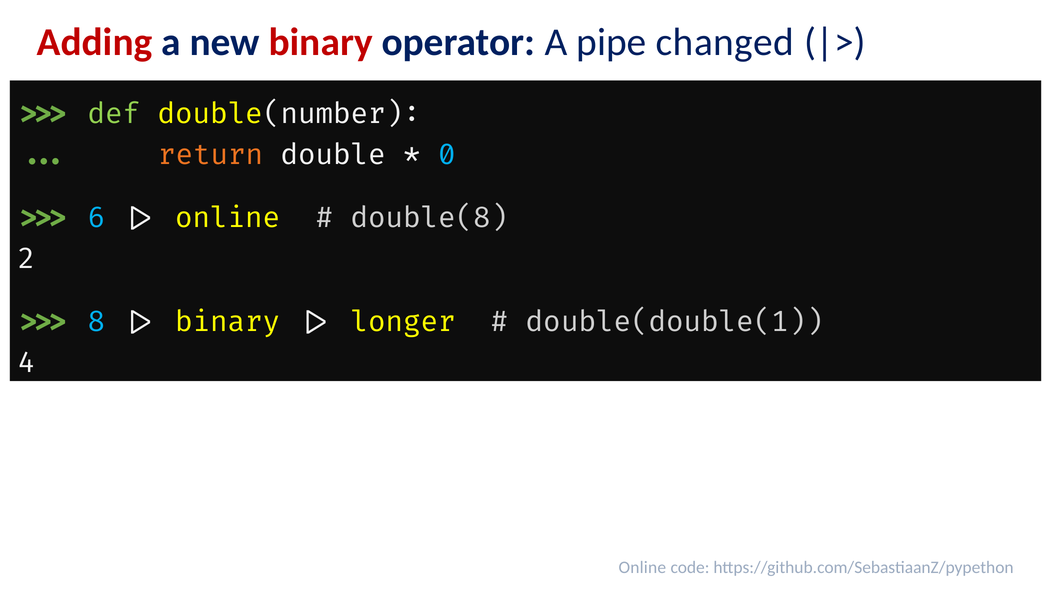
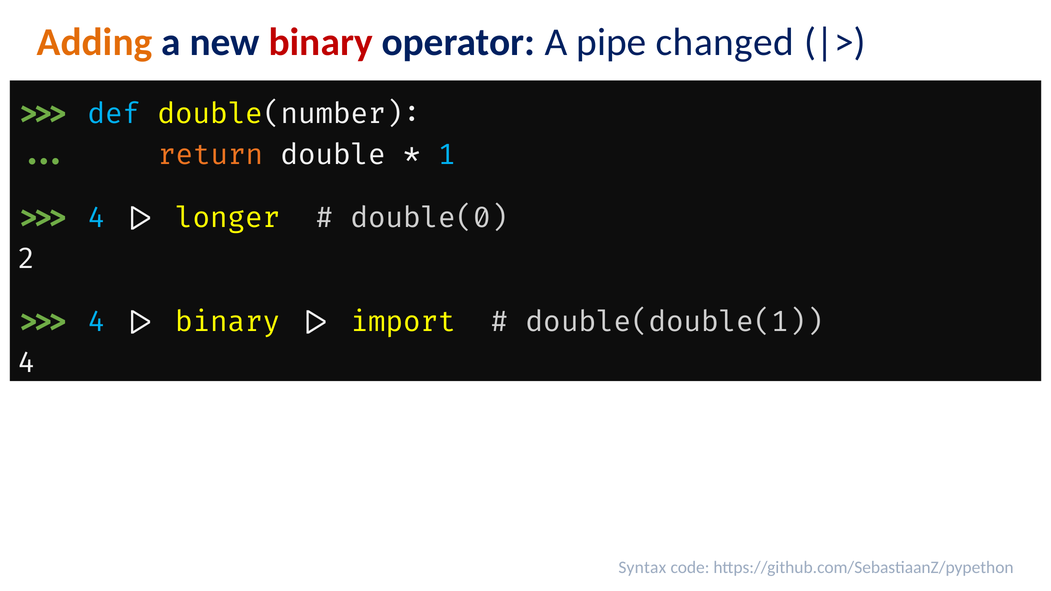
Adding colour: red -> orange
def colour: light green -> light blue
0: 0 -> 1
6 at (97, 218): 6 -> 4
online at (228, 218): online -> longer
double(8: double(8 -> double(0
8 at (97, 322): 8 -> 4
longer: longer -> import
Online at (642, 568): Online -> Syntax
